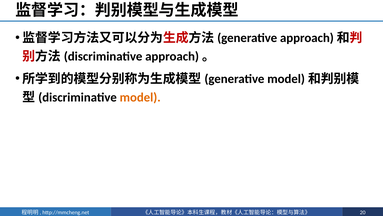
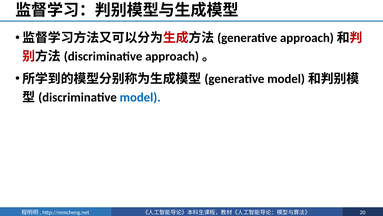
model colour: orange -> blue
